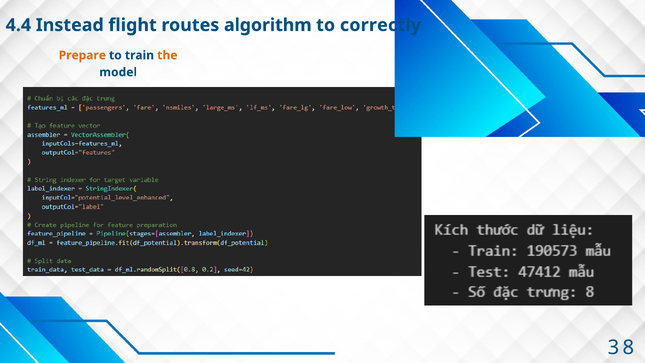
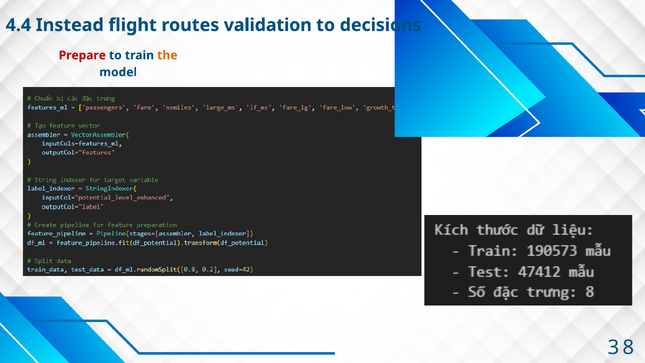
algorithm: algorithm -> validation
correctly: correctly -> decisions
Prepare colour: orange -> red
